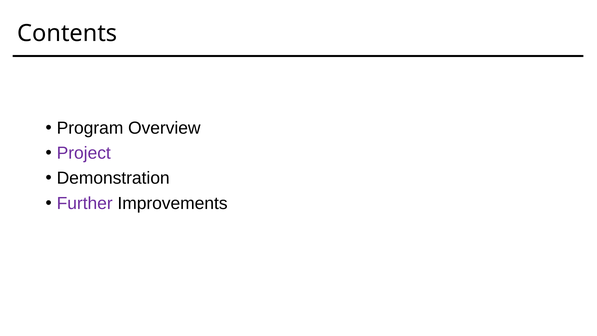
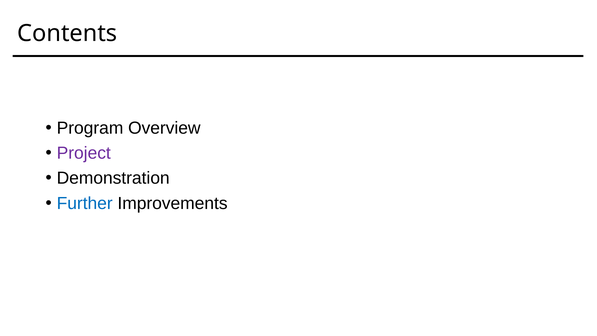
Further colour: purple -> blue
